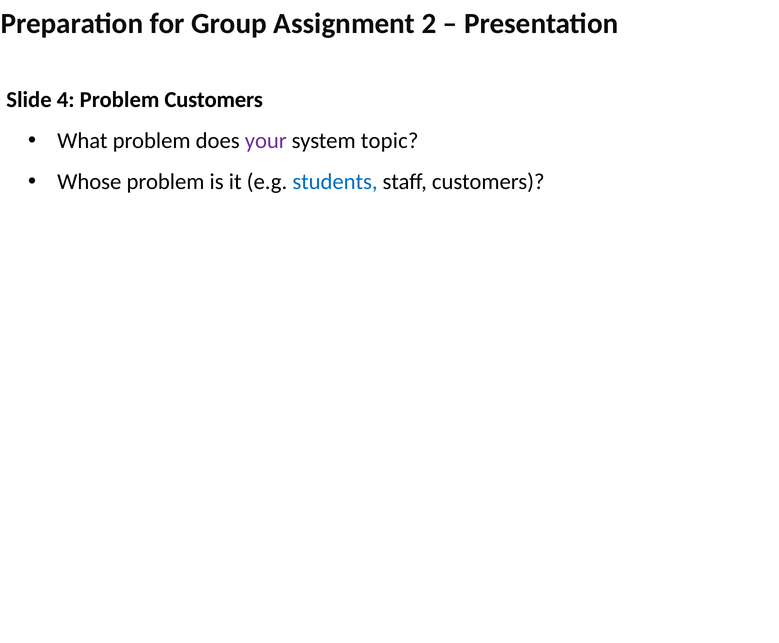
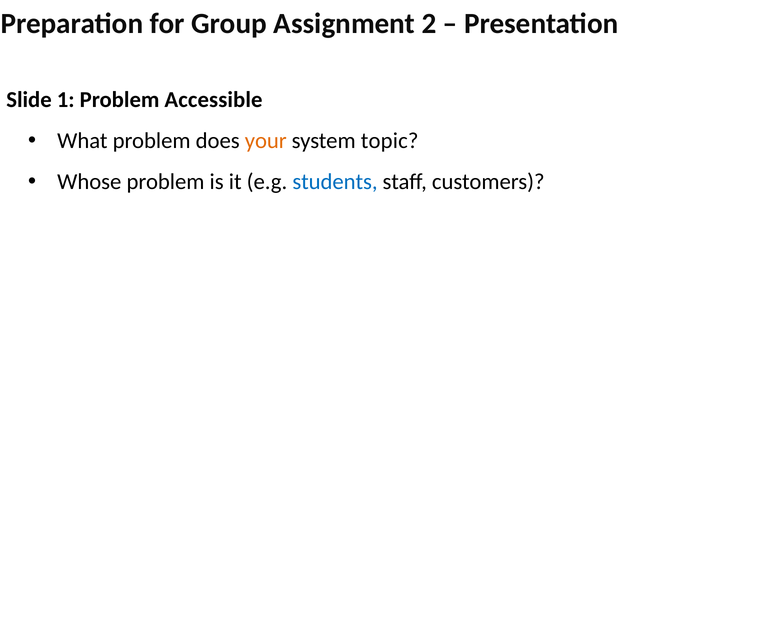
4: 4 -> 1
Problem Customers: Customers -> Accessible
your colour: purple -> orange
